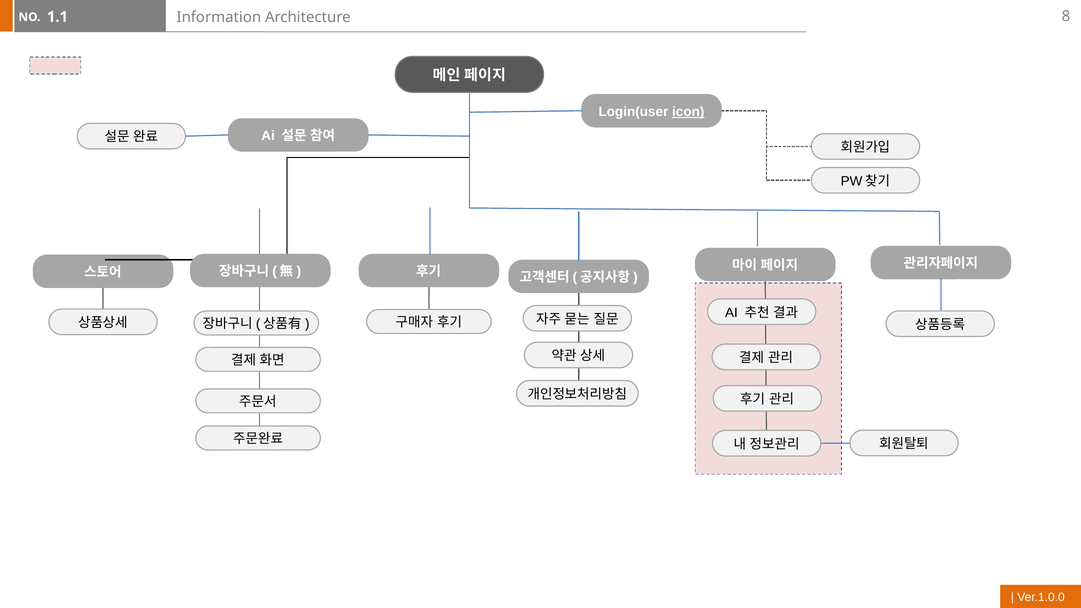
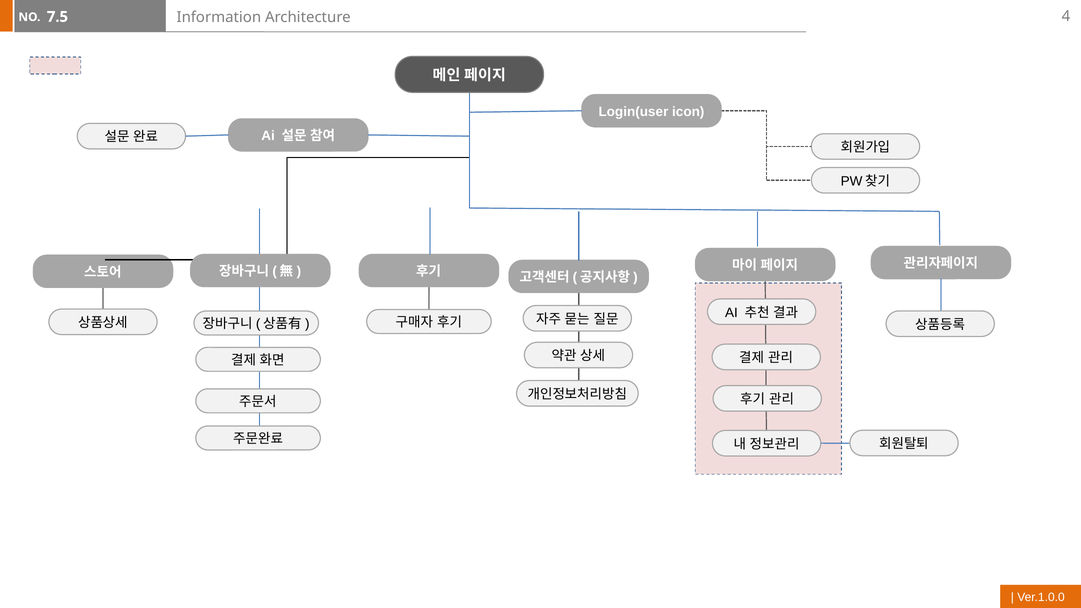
1.1: 1.1 -> 7.5
8: 8 -> 4
icon underline: present -> none
